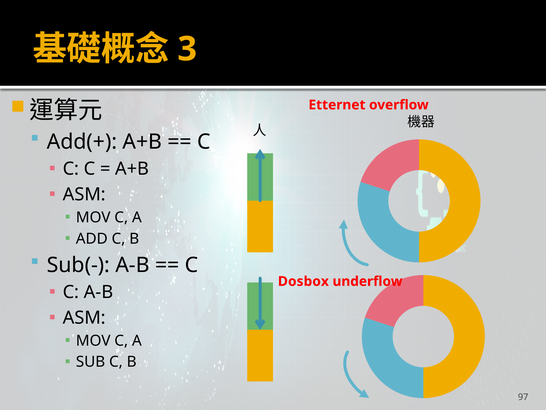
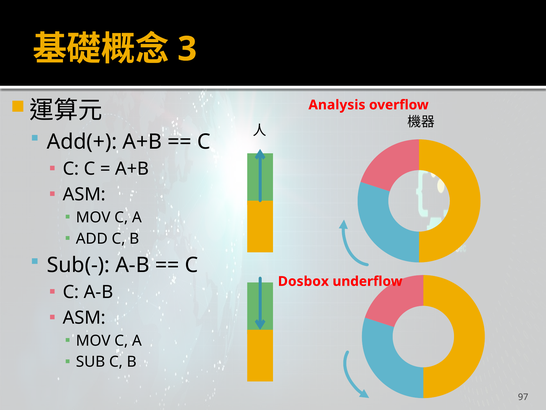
Etternet: Etternet -> Analysis
